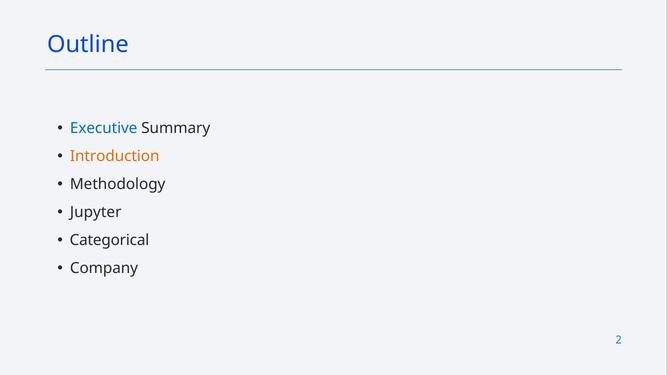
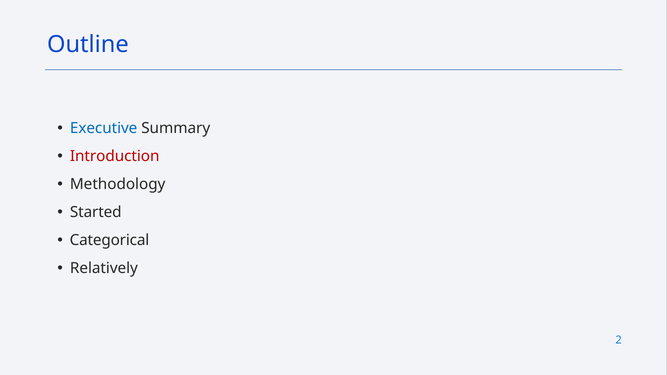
Introduction colour: orange -> red
Jupyter: Jupyter -> Started
Company: Company -> Relatively
